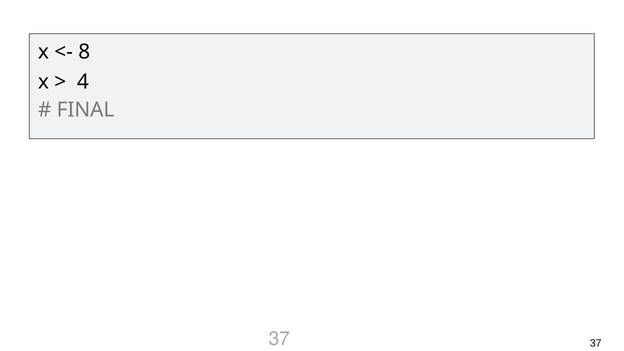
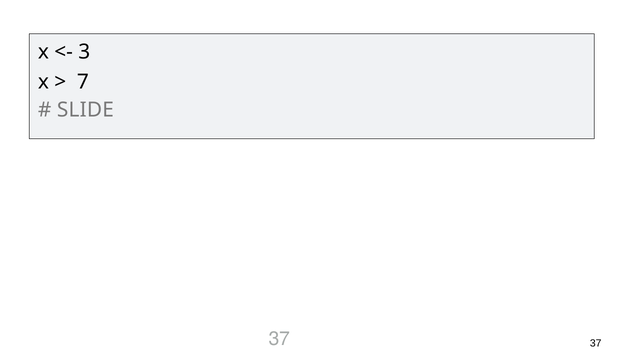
8 at (84, 52): 8 -> 3
4 at (83, 82): 4 -> 7
FINAL: FINAL -> SLIDE
